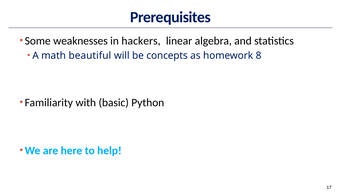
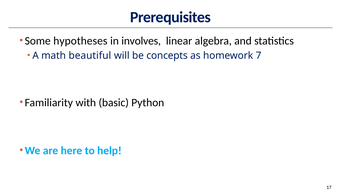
weaknesses: weaknesses -> hypotheses
hackers: hackers -> involves
8: 8 -> 7
